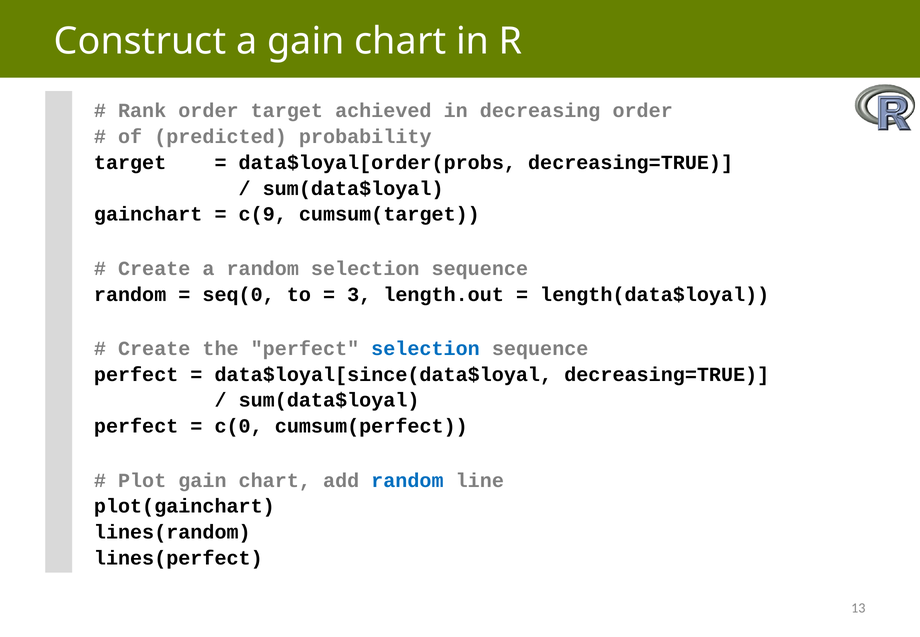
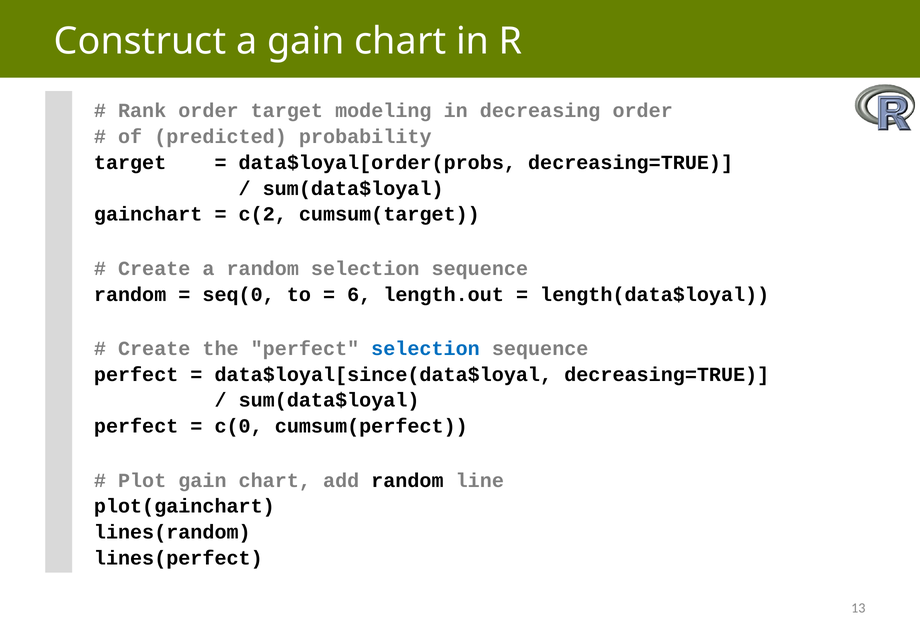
achieved: achieved -> modeling
c(9: c(9 -> c(2
3: 3 -> 6
random at (407, 480) colour: blue -> black
